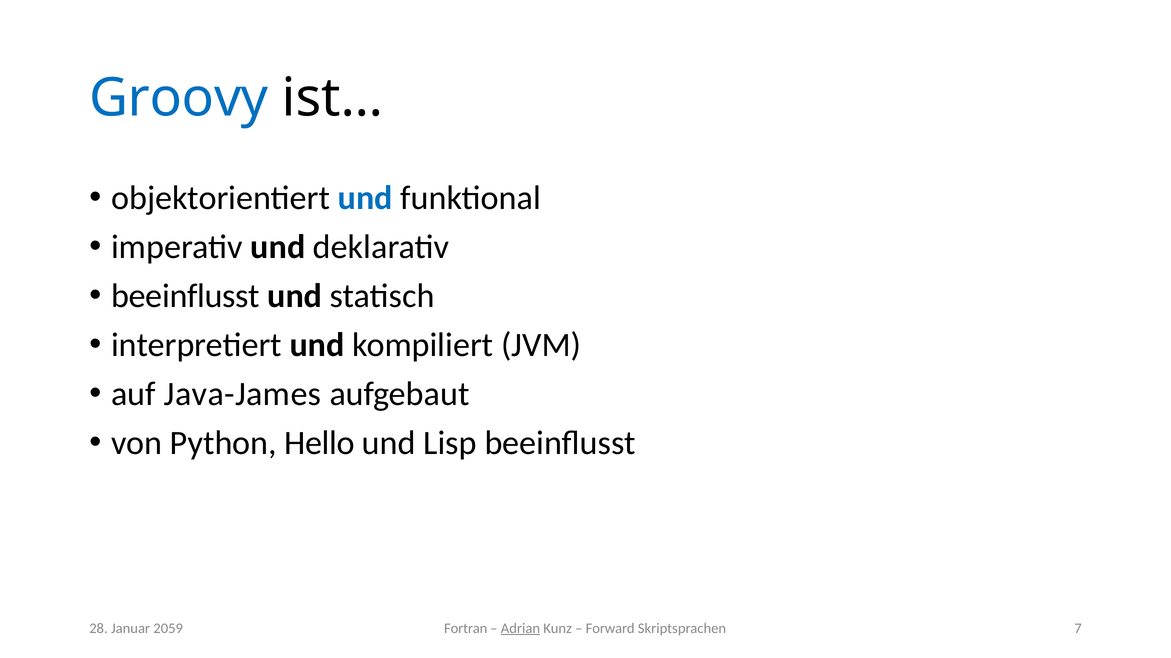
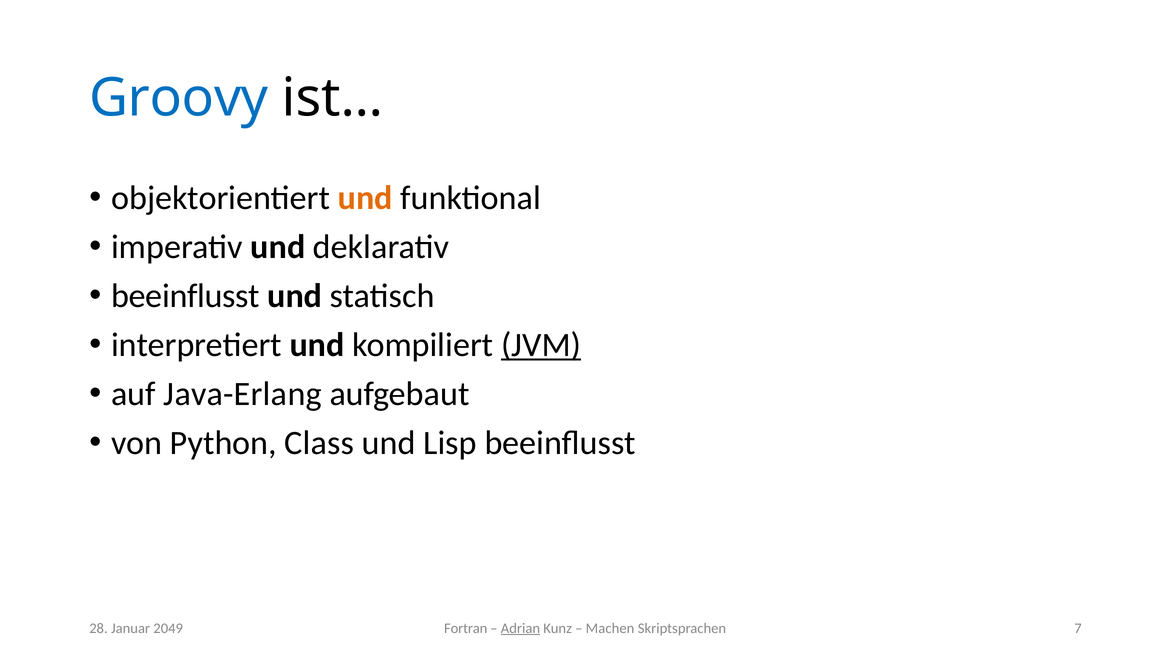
und at (365, 198) colour: blue -> orange
JVM underline: none -> present
Java-James: Java-James -> Java-Erlang
Hello: Hello -> Class
Forward: Forward -> Machen
2059: 2059 -> 2049
